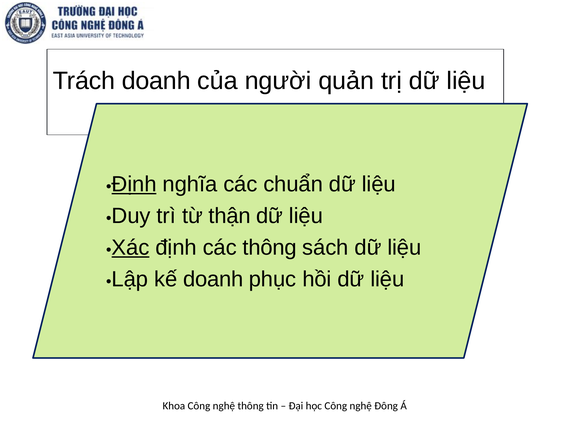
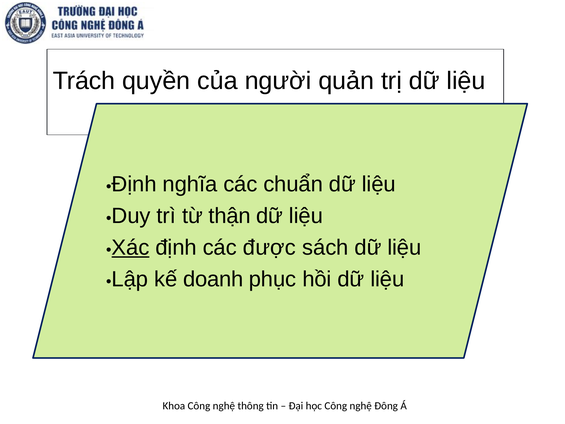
Trách doanh: doanh -> quyền
Định at (134, 184) underline: present -> none
các thông: thông -> được
